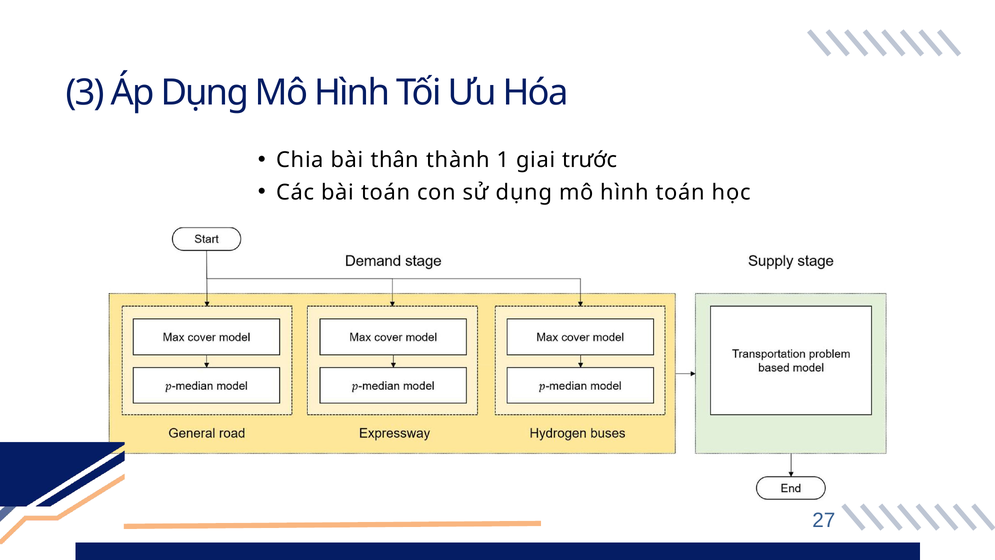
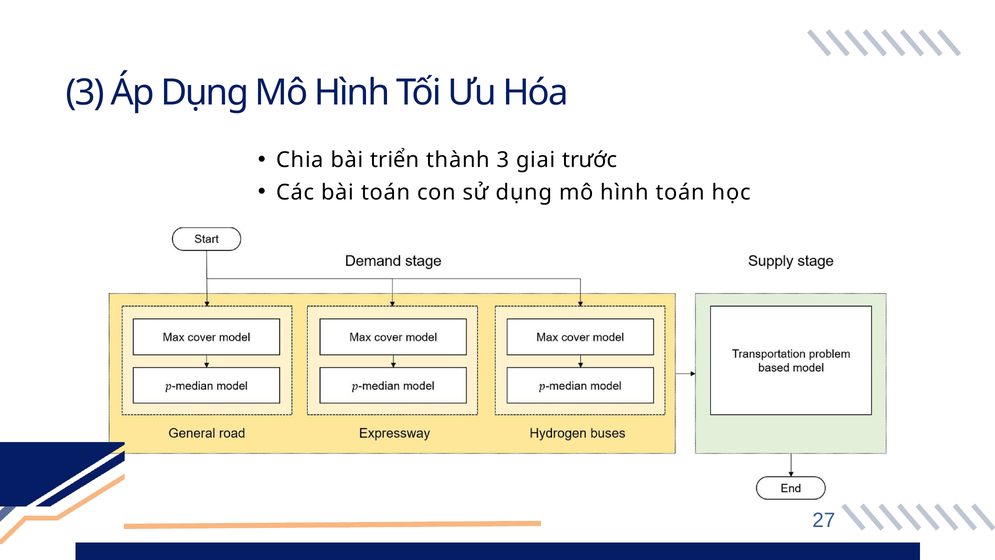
thân: thân -> triển
thành 1: 1 -> 3
